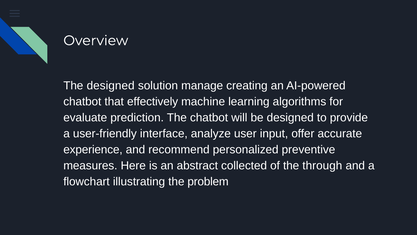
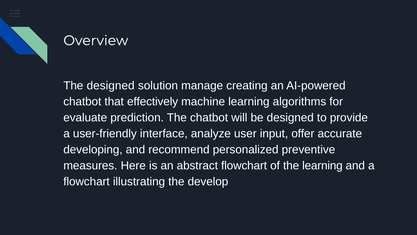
experience: experience -> developing
abstract collected: collected -> flowchart
the through: through -> learning
problem: problem -> develop
